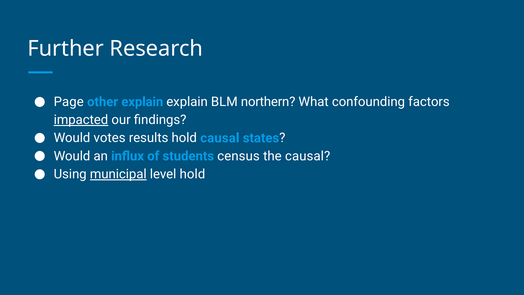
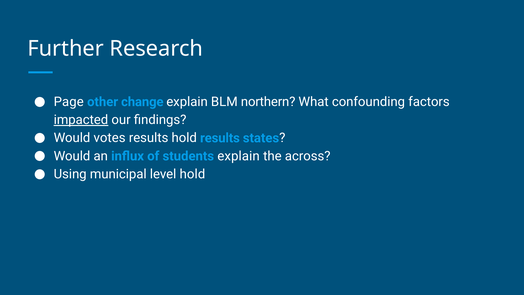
other explain: explain -> change
hold causal: causal -> results
students census: census -> explain
the causal: causal -> across
municipal underline: present -> none
